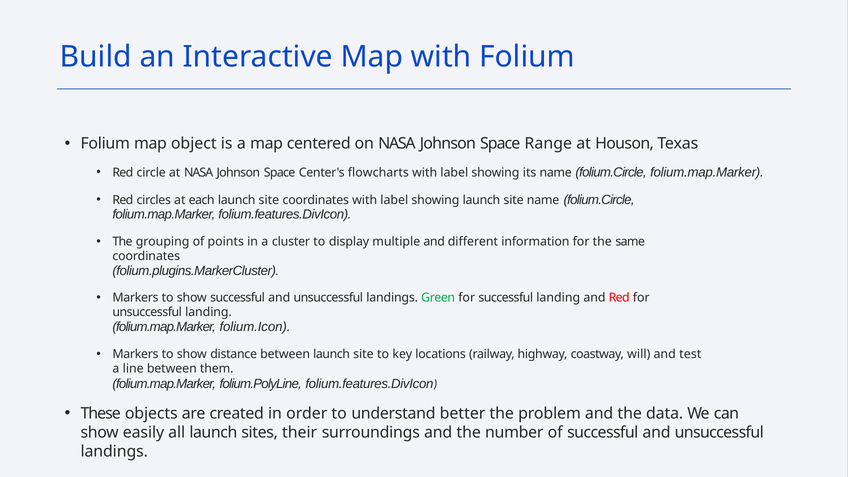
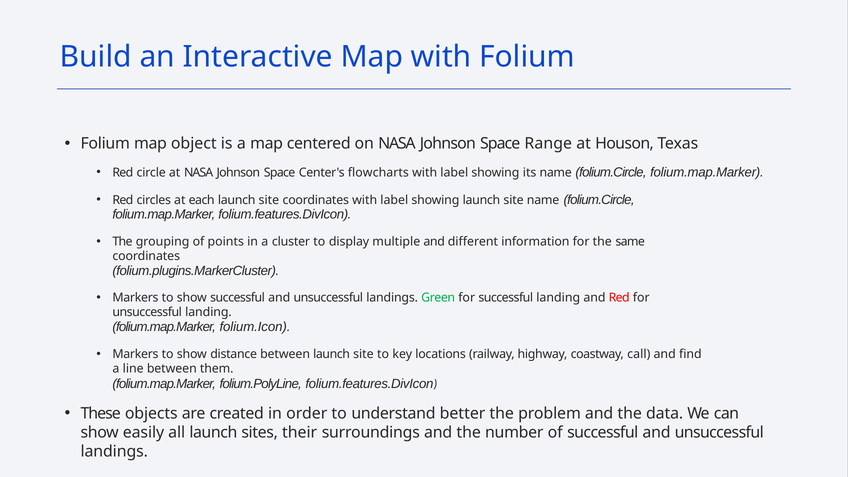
will: will -> call
test: test -> find
